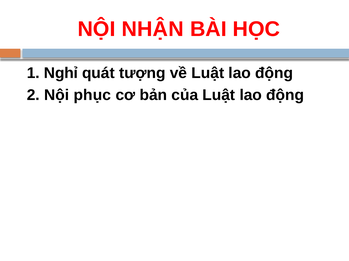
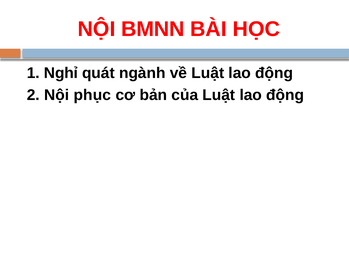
NHẬN: NHẬN -> BMNN
tượng: tượng -> ngành
